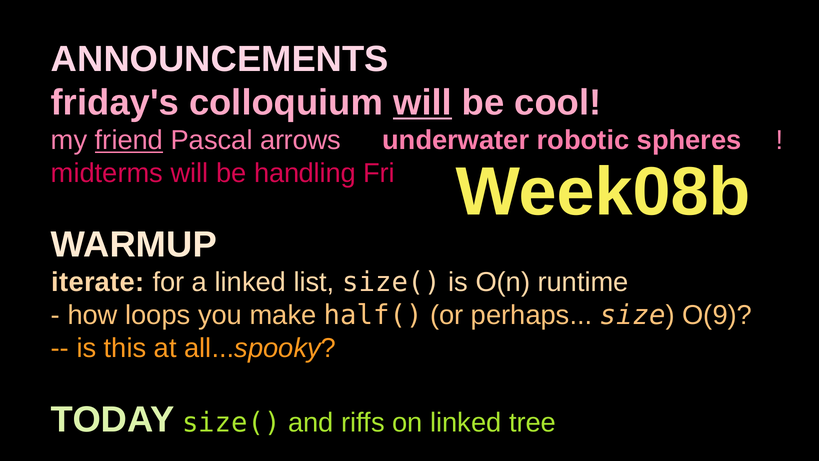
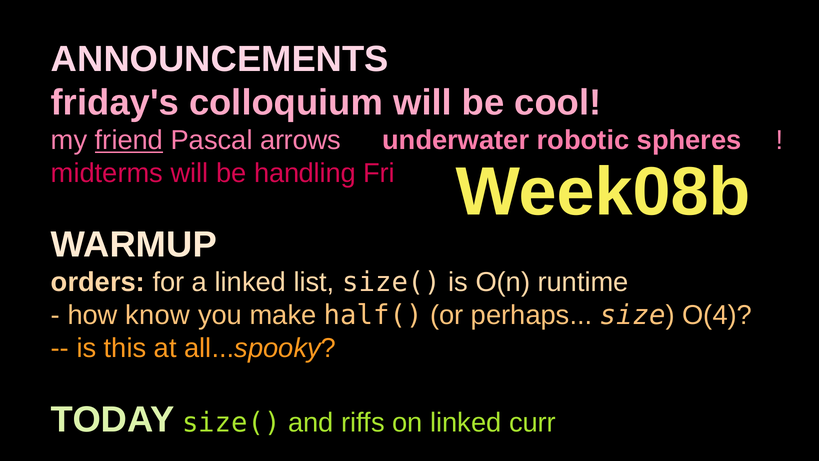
will at (423, 103) underline: present -> none
iterate: iterate -> orders
loops: loops -> know
O(9: O(9 -> O(4
tree: tree -> curr
